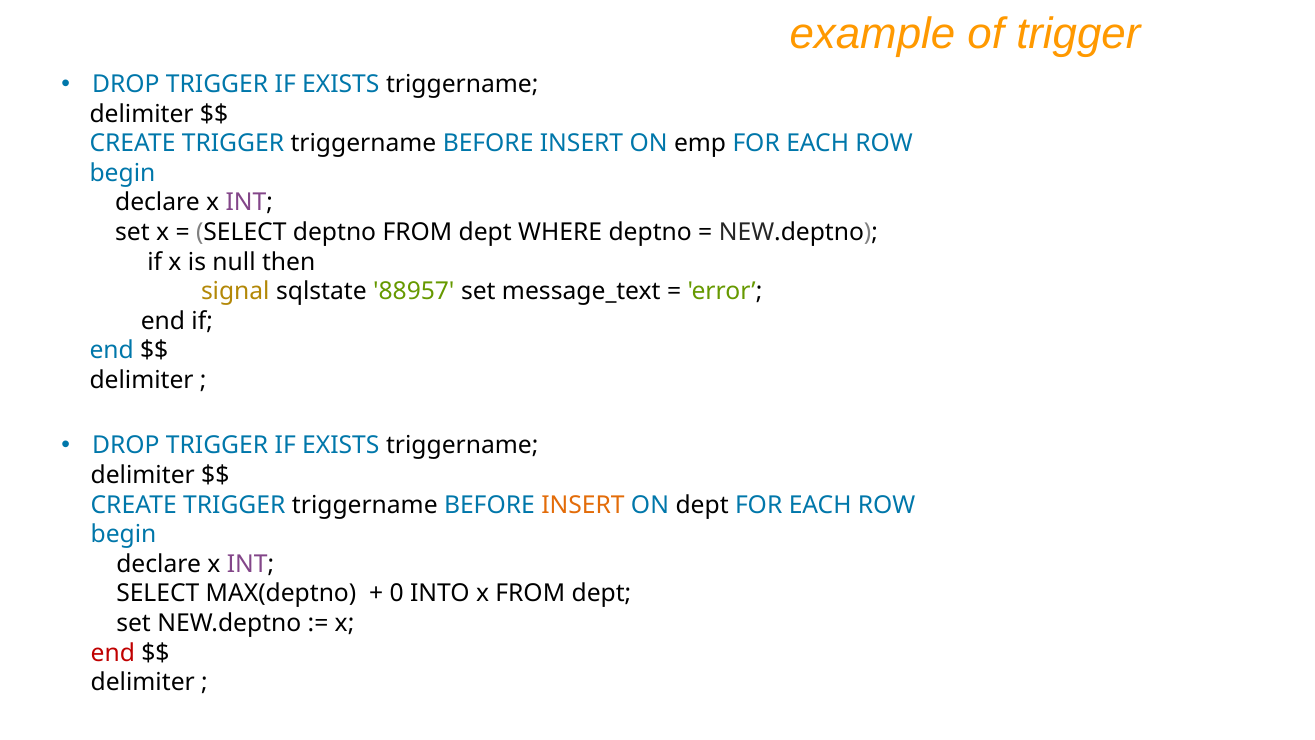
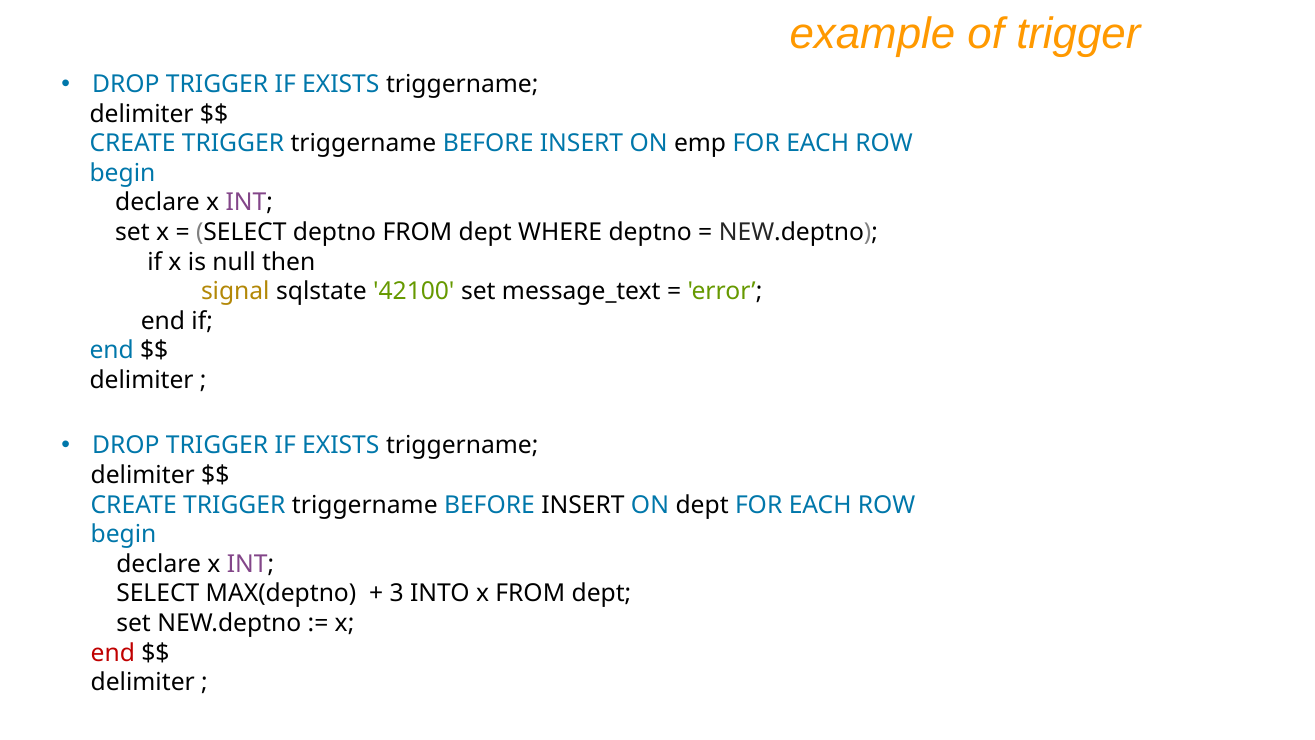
88957: 88957 -> 42100
INSERT at (583, 505) colour: orange -> black
0: 0 -> 3
